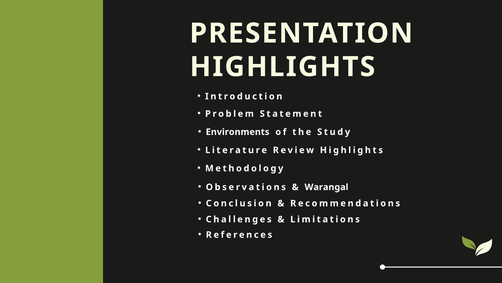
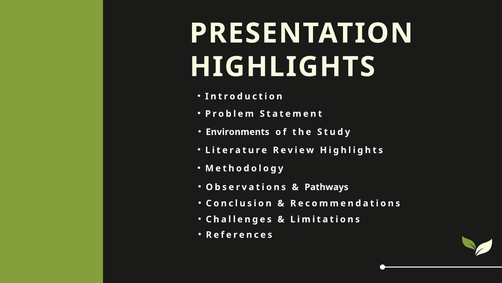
Warangal: Warangal -> Pathways
